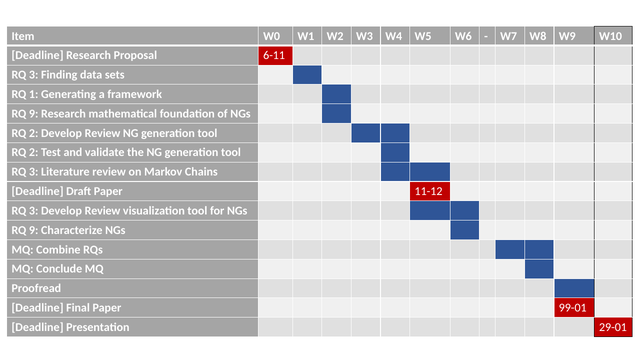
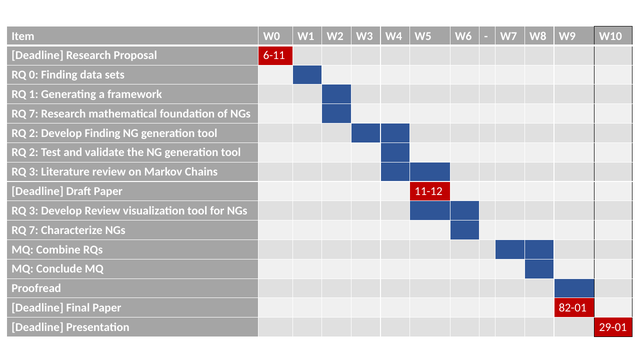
3 at (34, 75): 3 -> 0
9 at (34, 114): 9 -> 7
2 Develop Review: Review -> Finding
9 at (34, 230): 9 -> 7
99-01: 99-01 -> 82-01
